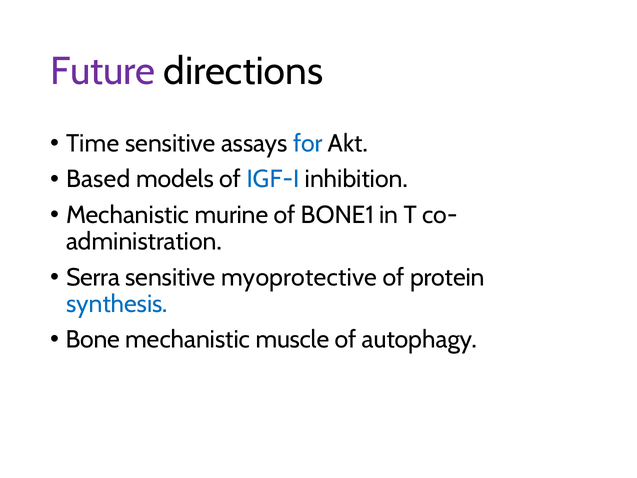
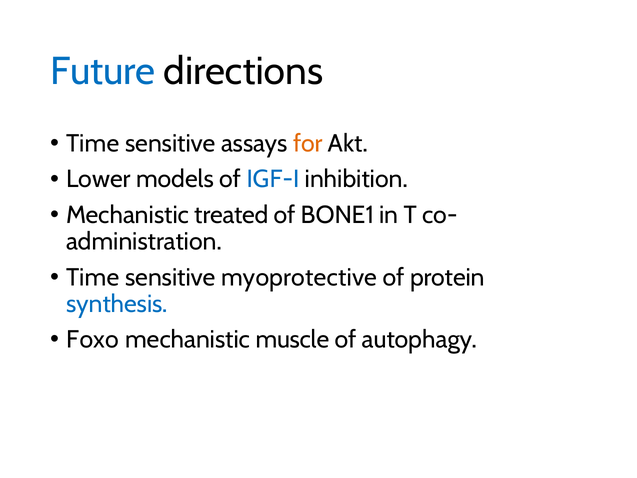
Future colour: purple -> blue
for colour: blue -> orange
Based: Based -> Lower
murine: murine -> treated
Serra at (93, 277): Serra -> Time
Bone: Bone -> Foxo
